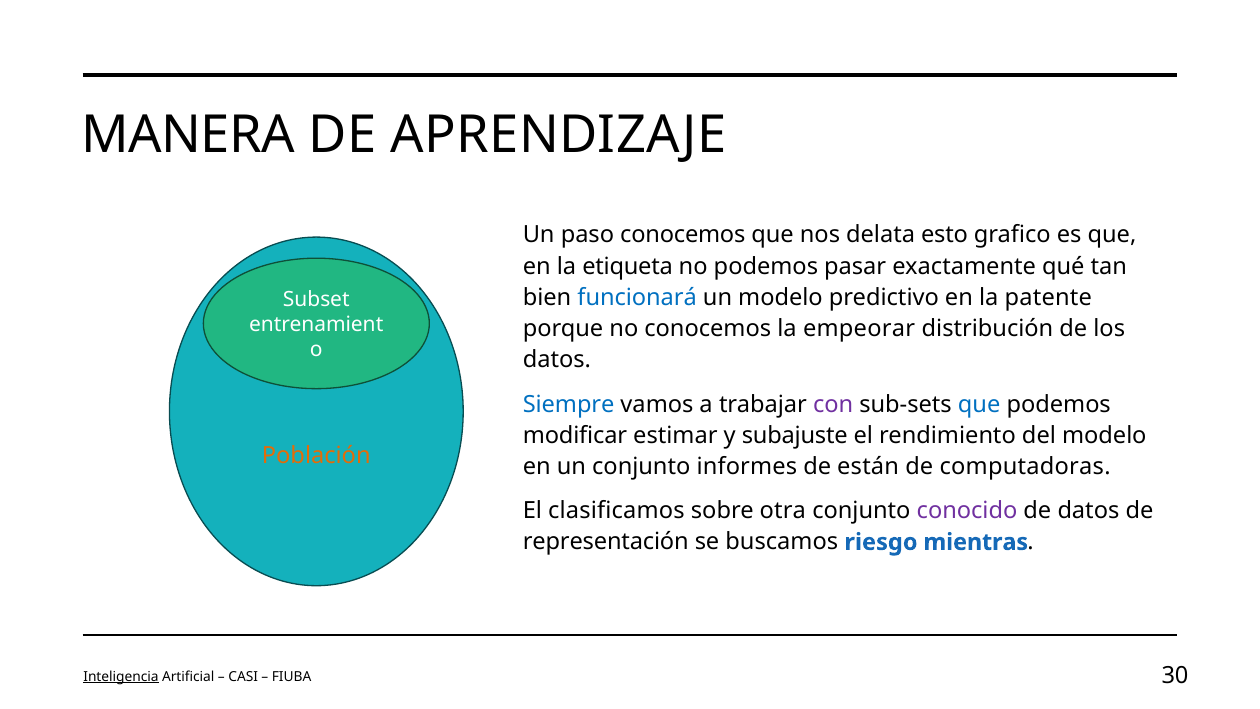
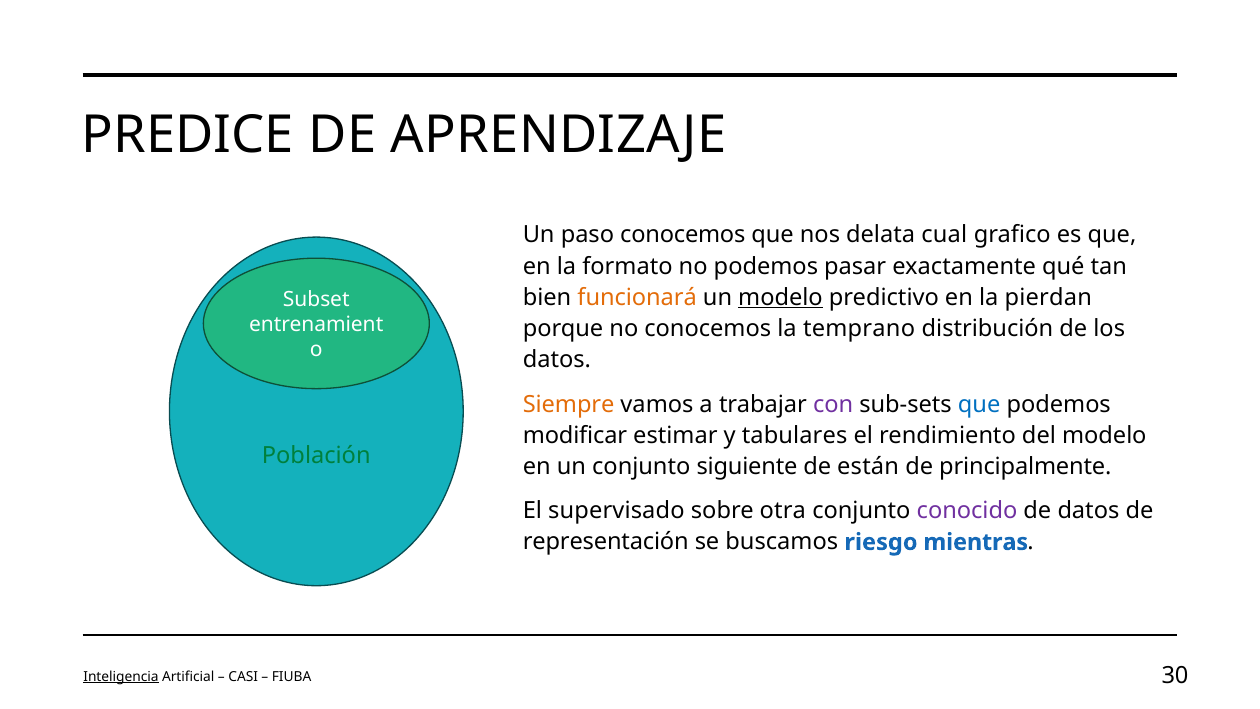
MANERA: MANERA -> PREDICE
esto: esto -> cual
etiqueta: etiqueta -> formato
funcionará colour: blue -> orange
modelo at (781, 297) underline: none -> present
patente: patente -> pierdan
empeorar: empeorar -> temprano
Siempre colour: blue -> orange
subajuste: subajuste -> tabulares
Población colour: orange -> green
informes: informes -> siguiente
computadoras: computadoras -> principalmente
clasificamos: clasificamos -> supervisado
